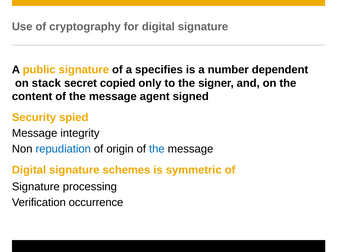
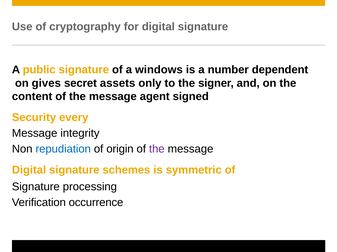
specifies: specifies -> windows
stack: stack -> gives
copied: copied -> assets
spied: spied -> every
the at (157, 149) colour: blue -> purple
